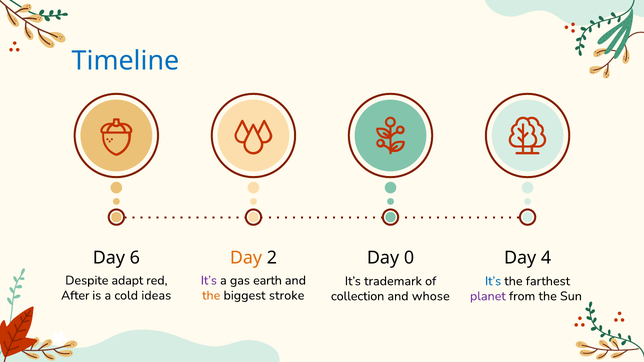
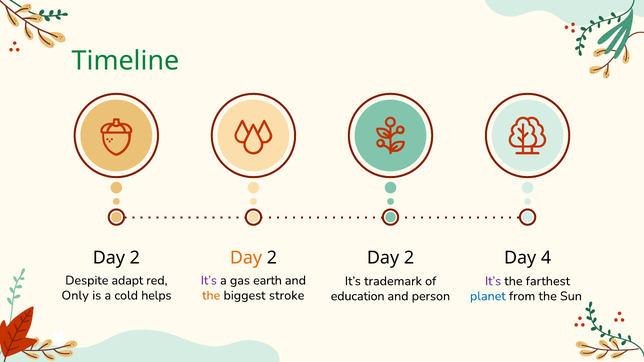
Timeline colour: blue -> green
6 at (135, 258): 6 -> 2
0 at (409, 258): 0 -> 2
It’s at (493, 281) colour: blue -> purple
After: After -> Only
ideas: ideas -> helps
collection: collection -> education
whose: whose -> person
planet colour: purple -> blue
